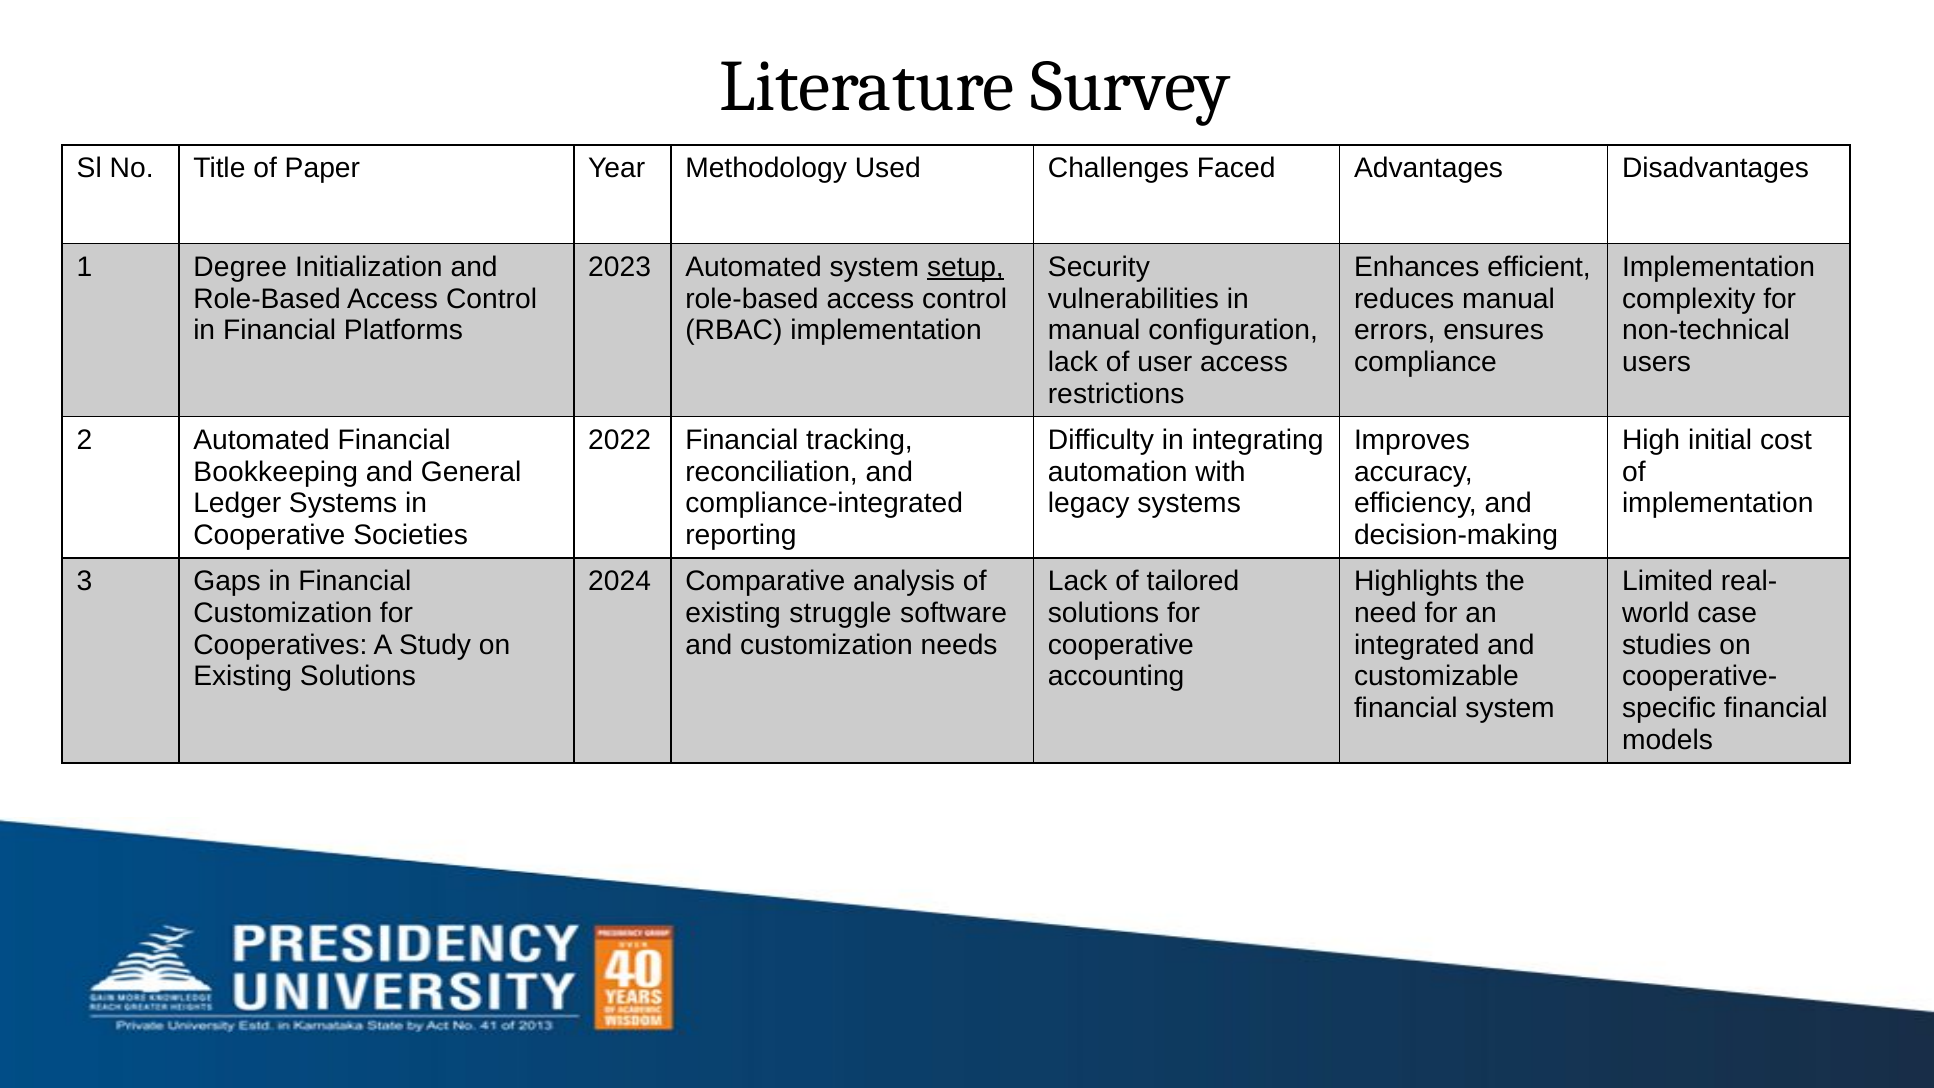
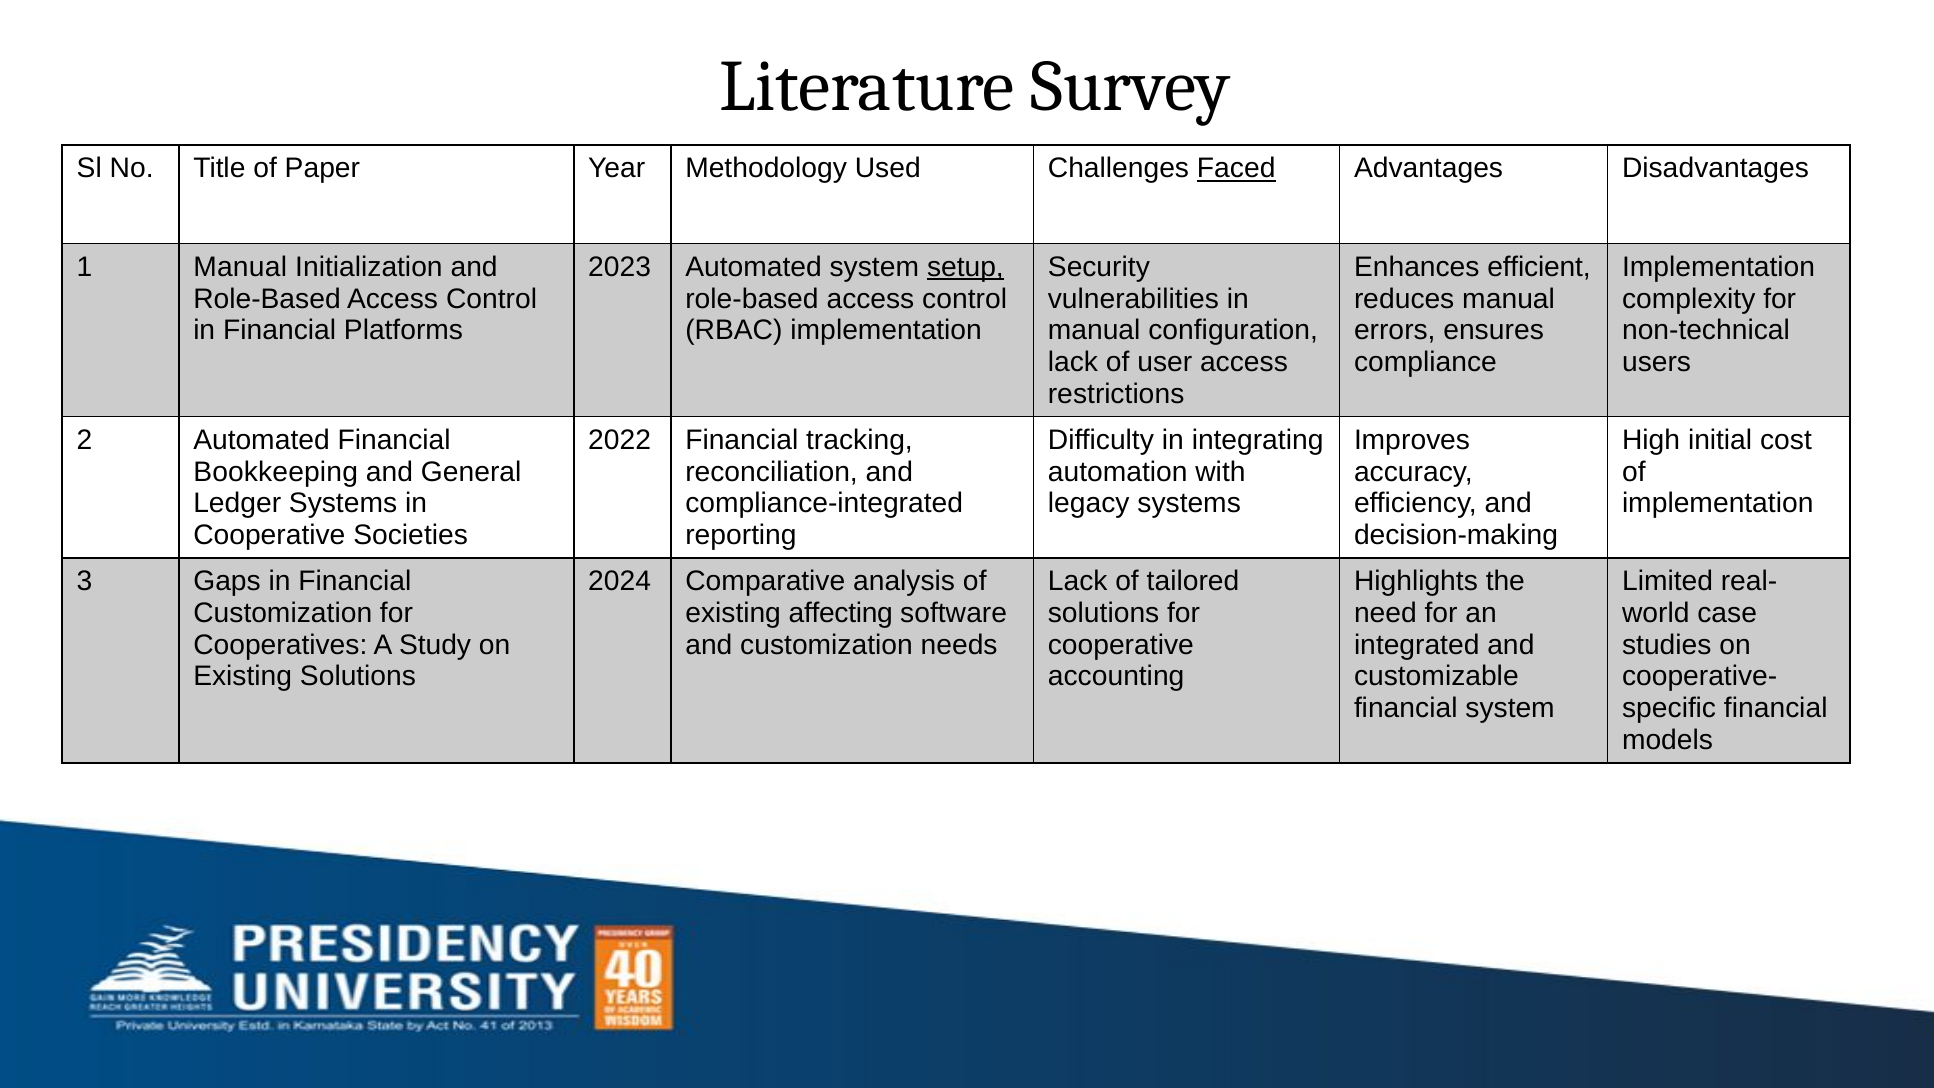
Faced underline: none -> present
1 Degree: Degree -> Manual
struggle: struggle -> affecting
